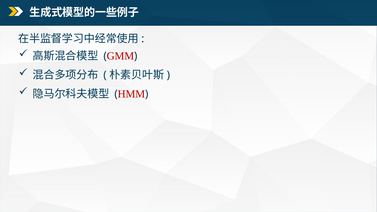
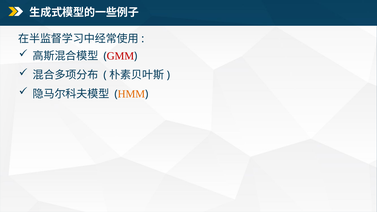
HMM colour: red -> orange
